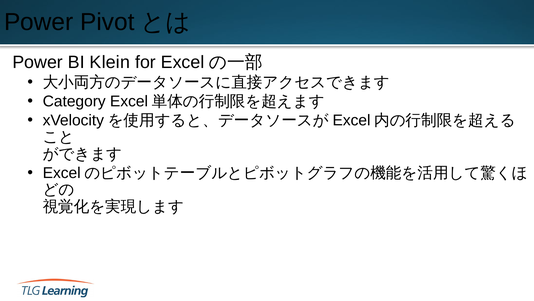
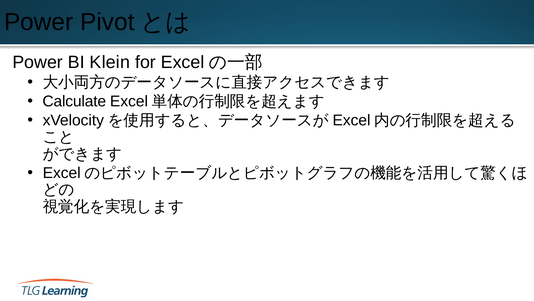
Category: Category -> Calculate
